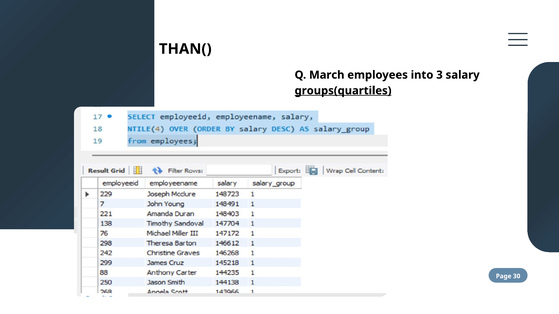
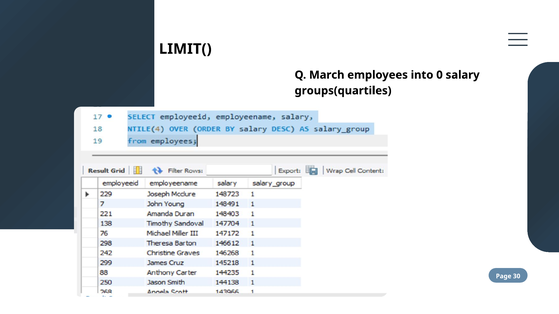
THAN(: THAN( -> LIMIT(
3: 3 -> 0
groups(quartiles underline: present -> none
